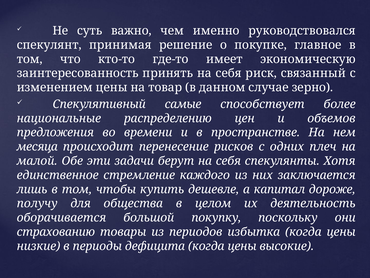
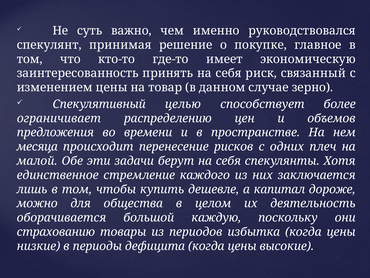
самые: самые -> целью
национальные: национальные -> ограничивает
получу: получу -> можно
покупку: покупку -> каждую
